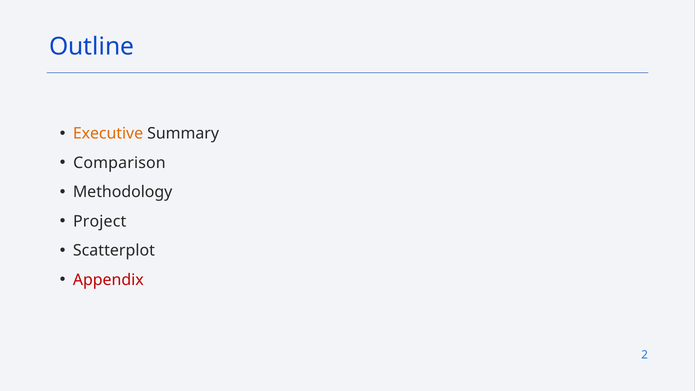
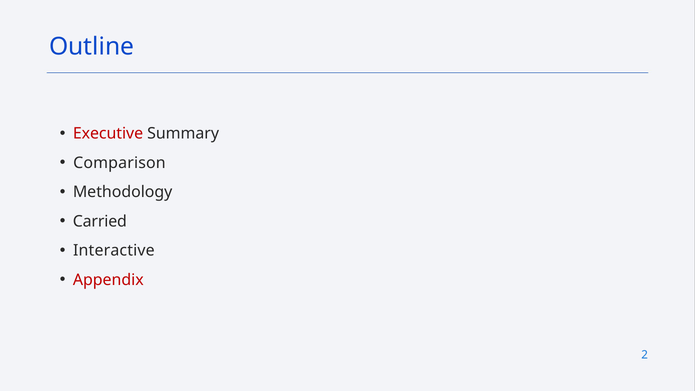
Executive colour: orange -> red
Project: Project -> Carried
Scatterplot: Scatterplot -> Interactive
